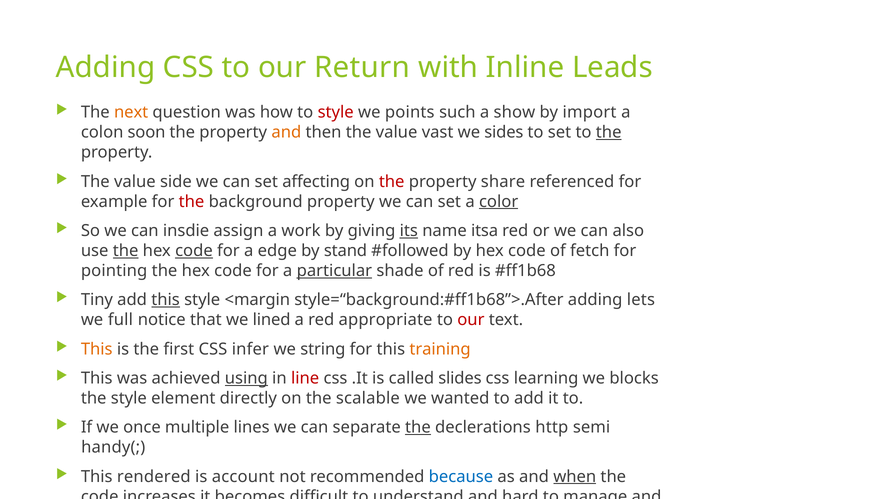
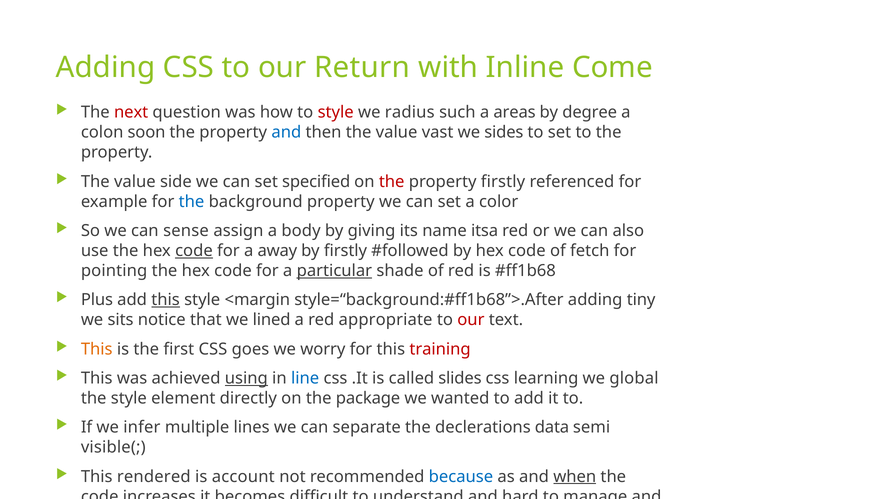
Leads: Leads -> Come
next colour: orange -> red
points: points -> radius
show: show -> areas
import: import -> degree
and at (286, 132) colour: orange -> blue
the at (609, 132) underline: present -> none
affecting: affecting -> specified
property share: share -> firstly
the at (192, 202) colour: red -> blue
color underline: present -> none
insdie: insdie -> sense
work: work -> body
its underline: present -> none
the at (126, 251) underline: present -> none
edge: edge -> away
by stand: stand -> firstly
Tiny: Tiny -> Plus
lets: lets -> tiny
full: full -> sits
infer: infer -> goes
string: string -> worry
training colour: orange -> red
line colour: red -> blue
blocks: blocks -> global
scalable: scalable -> package
once: once -> infer
the at (418, 427) underline: present -> none
http: http -> data
handy(: handy( -> visible(
